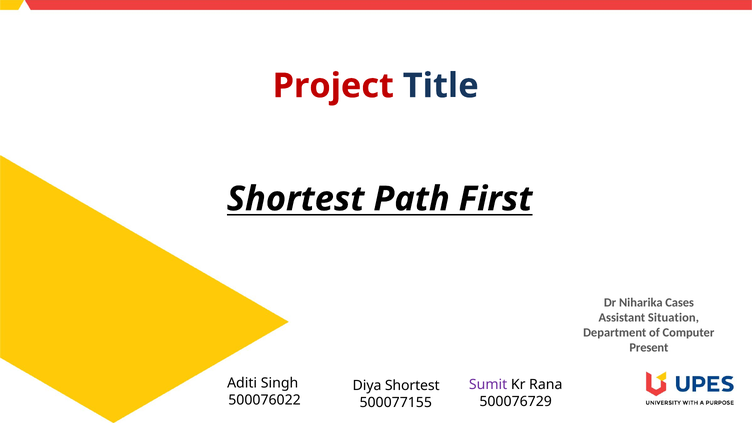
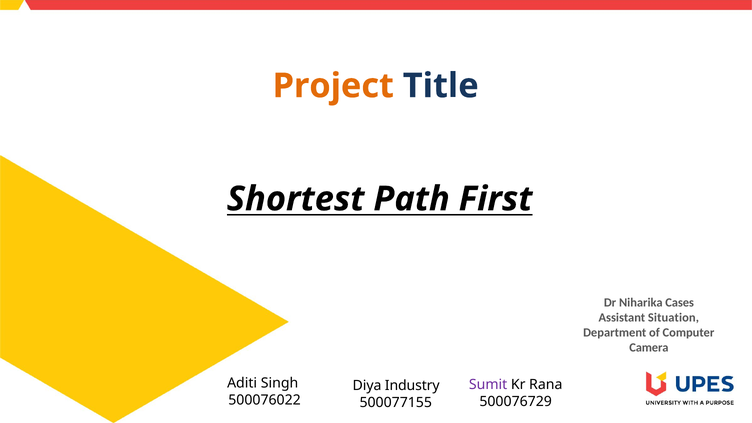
Project colour: red -> orange
Present: Present -> Camera
Diya Shortest: Shortest -> Industry
